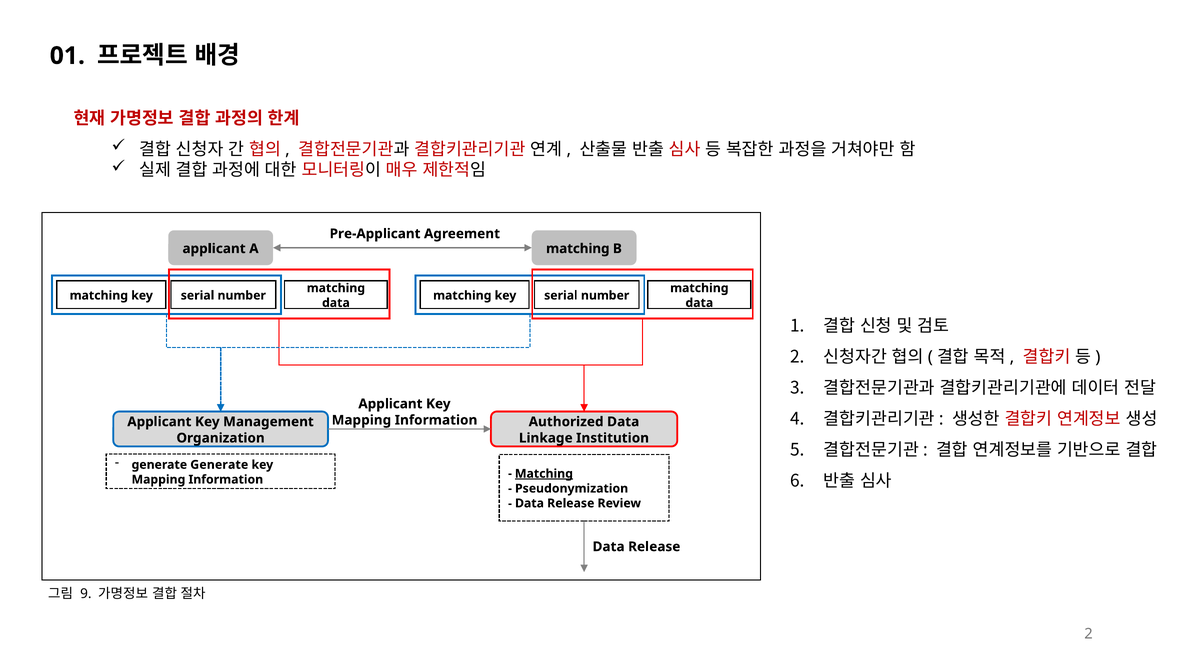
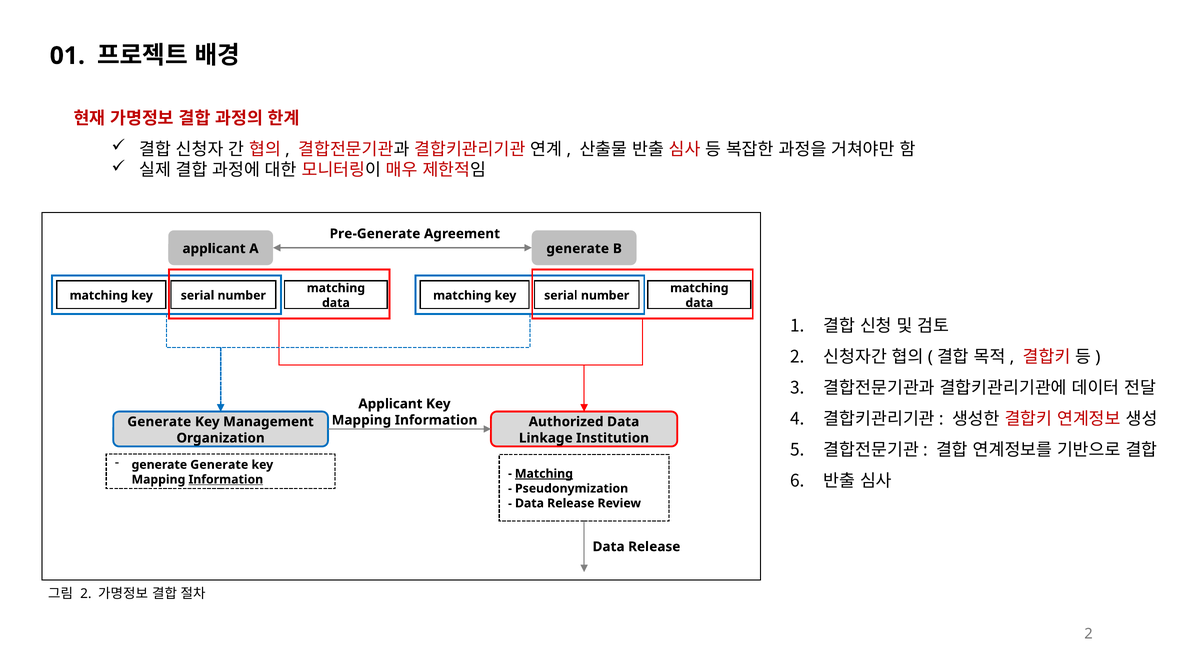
Pre-Applicant: Pre-Applicant -> Pre-Generate
A matching: matching -> generate
Applicant at (159, 422): Applicant -> Generate
Information at (226, 480) underline: none -> present
9 at (86, 594): 9 -> 2
